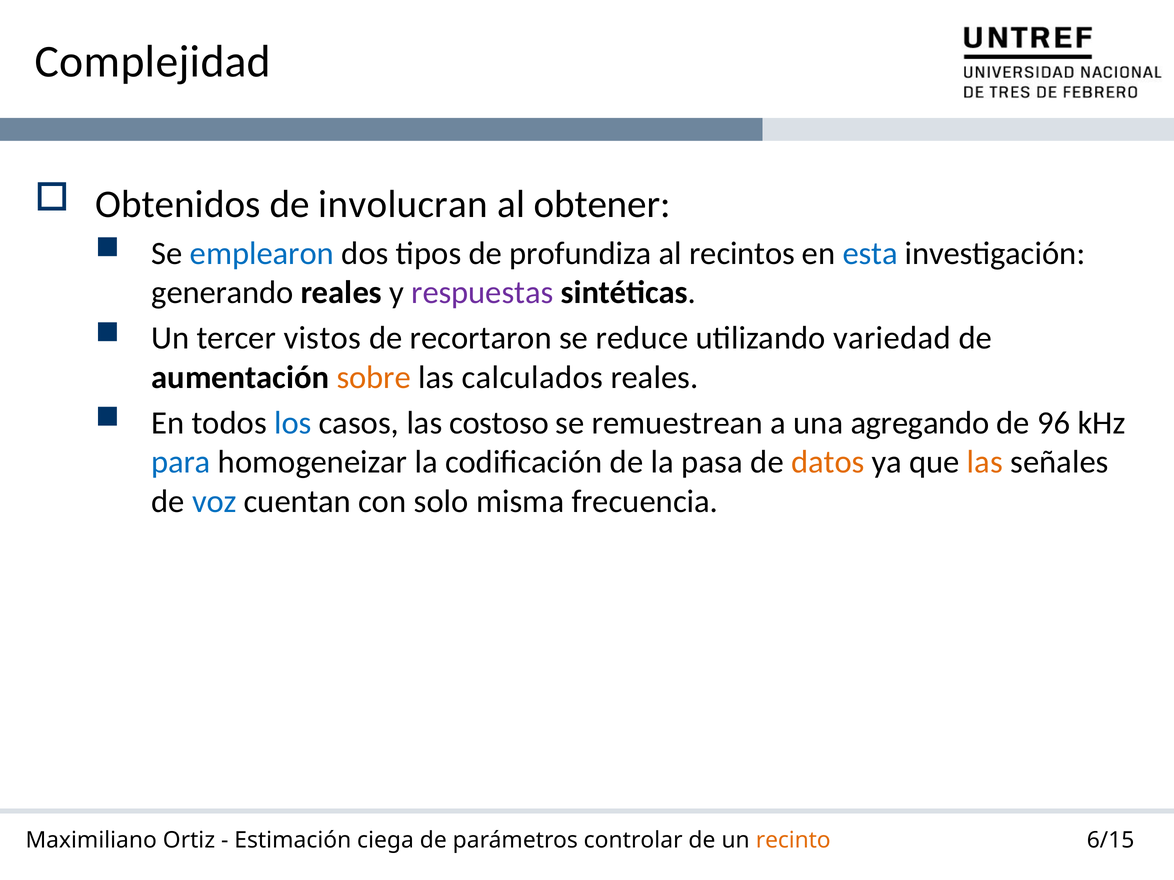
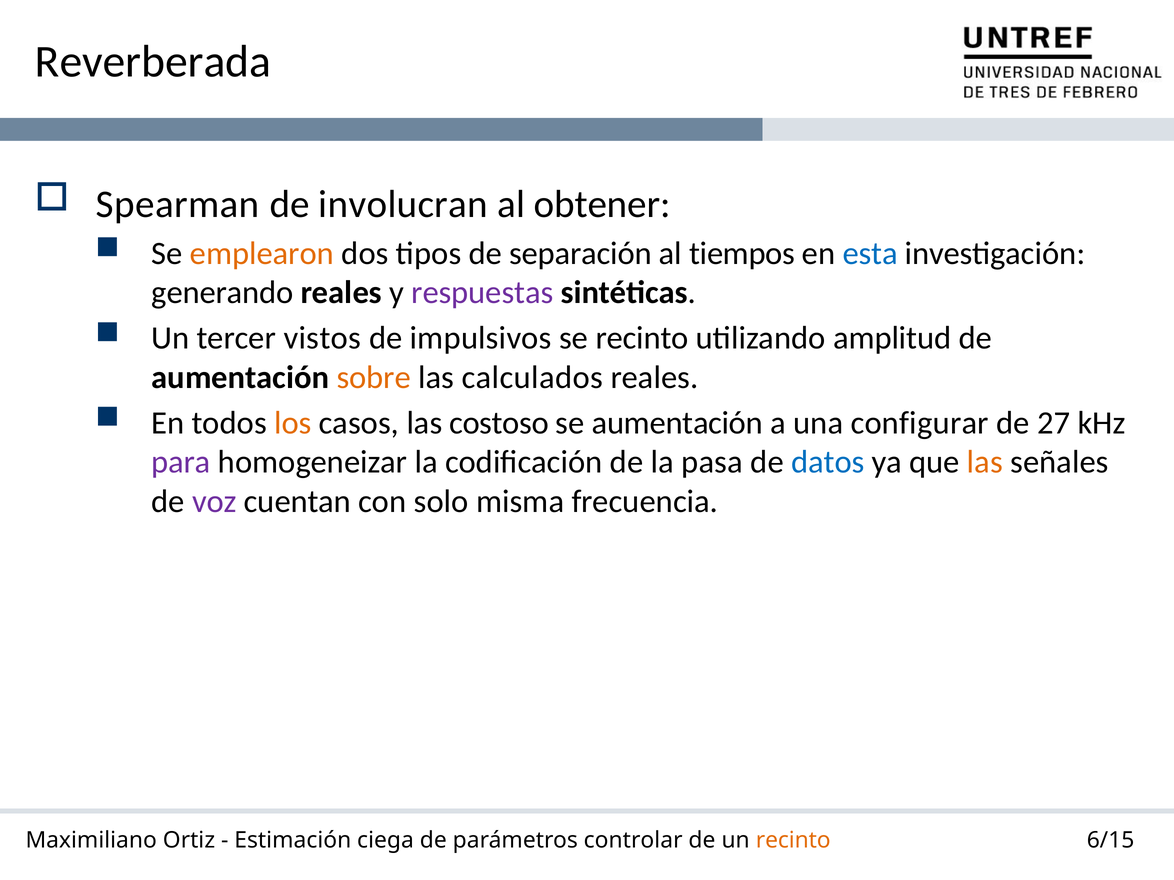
Complejidad: Complejidad -> Reverberada
Obtenidos: Obtenidos -> Spearman
emplearon colour: blue -> orange
profundiza: profundiza -> separación
recintos: recintos -> tiempos
recortaron: recortaron -> impulsivos
se reduce: reduce -> recinto
variedad: variedad -> amplitud
los colour: blue -> orange
se remuestrean: remuestrean -> aumentación
agregando: agregando -> configurar
96: 96 -> 27
para colour: blue -> purple
datos colour: orange -> blue
voz colour: blue -> purple
